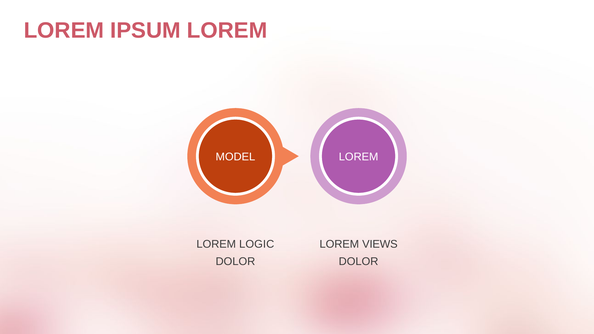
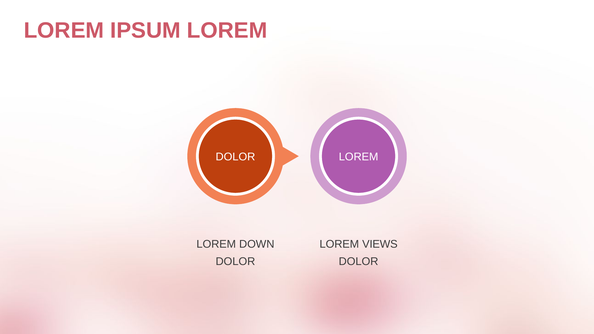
MODEL at (235, 157): MODEL -> DOLOR
LOGIC: LOGIC -> DOWN
